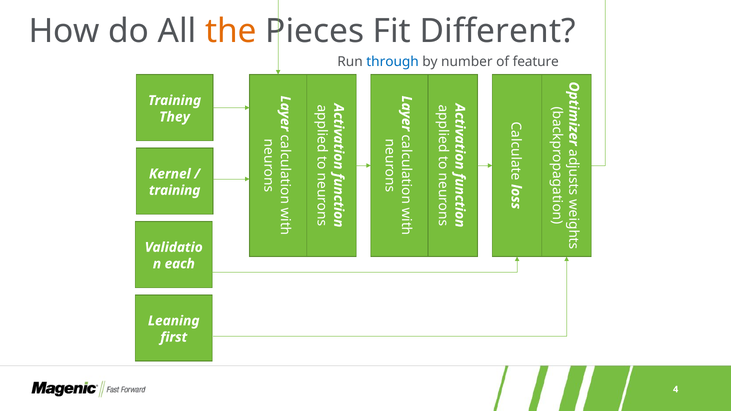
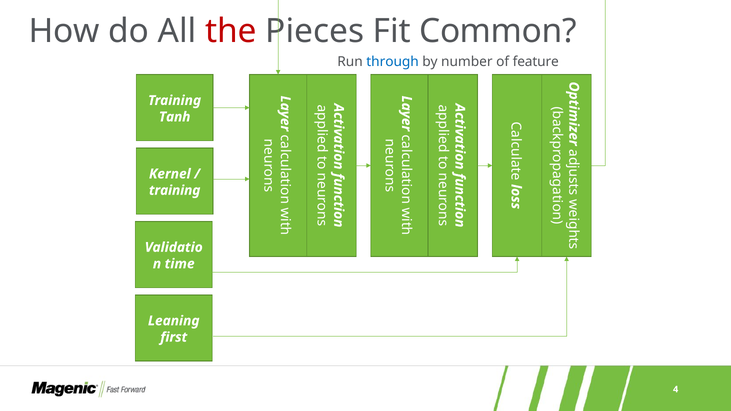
the colour: orange -> red
Different: Different -> Common
They: They -> Tanh
each: each -> time
